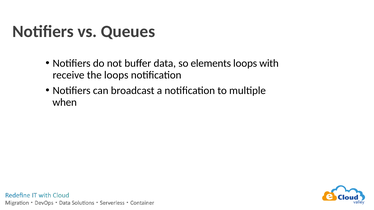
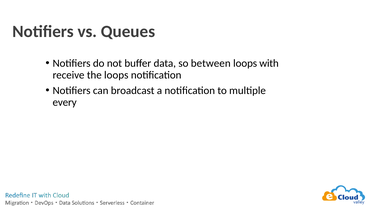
elements: elements -> between
when: when -> every
